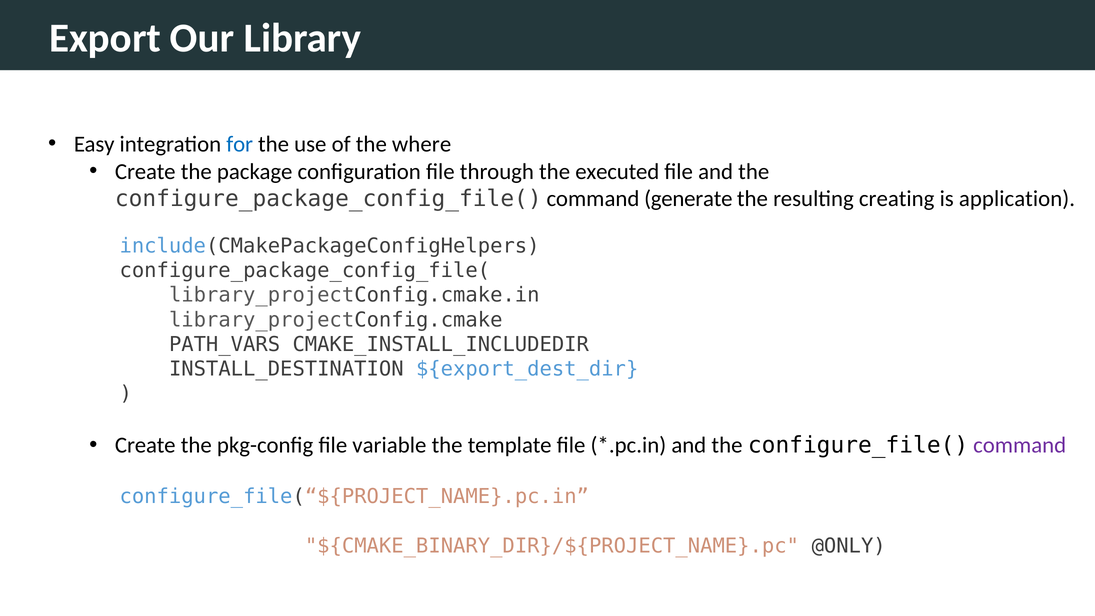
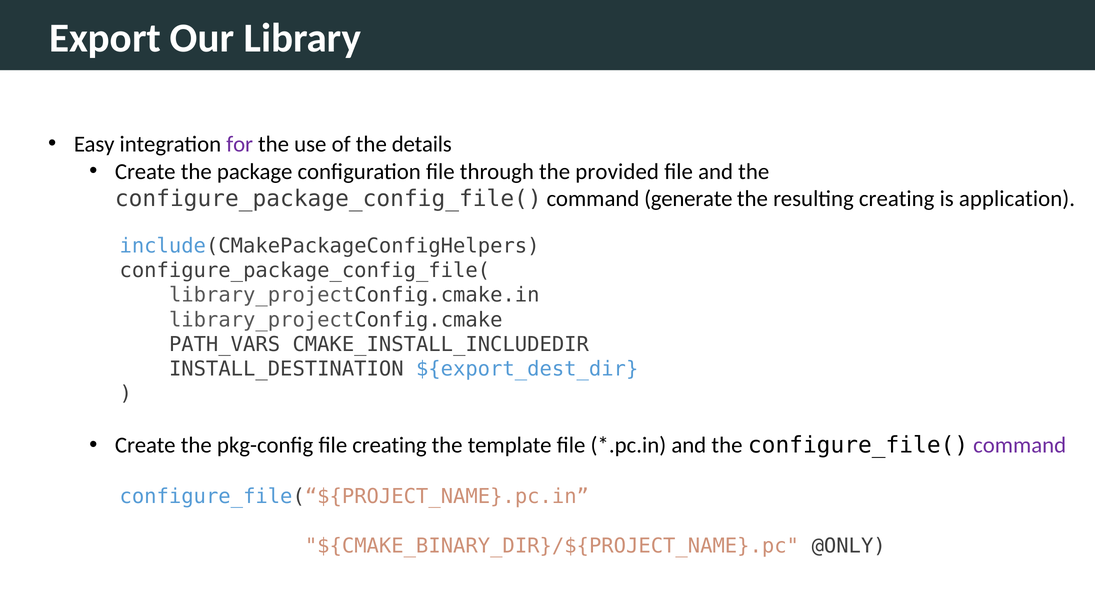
for colour: blue -> purple
where: where -> details
executed: executed -> provided
file variable: variable -> creating
